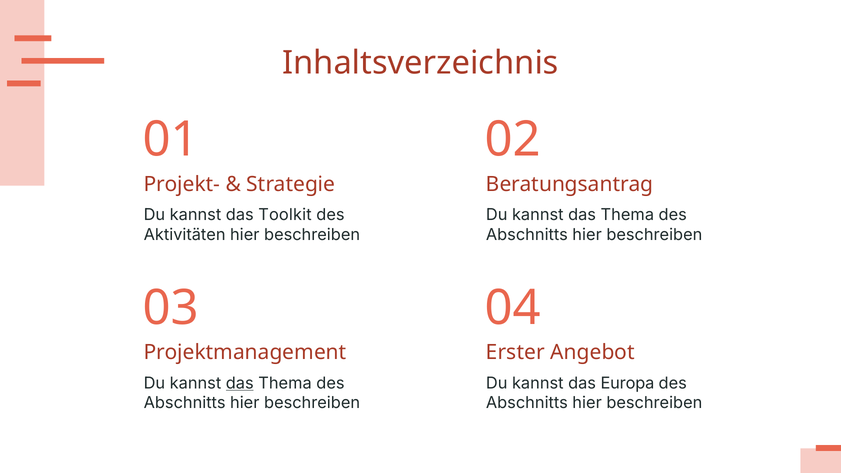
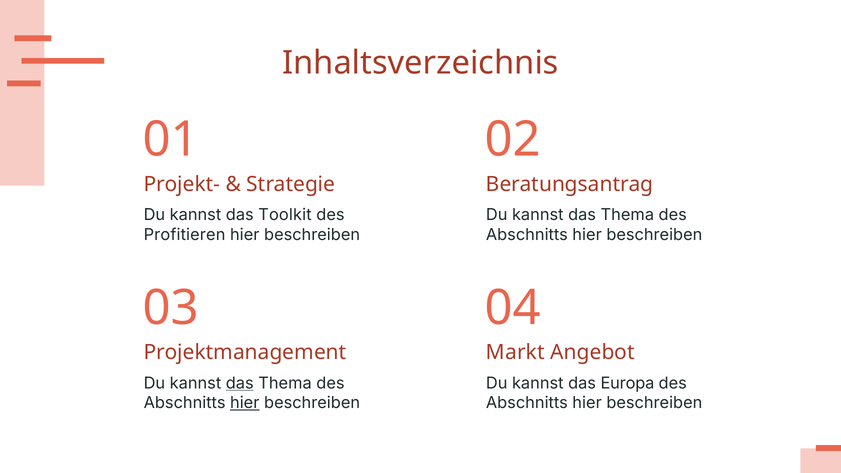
Aktivitäten: Aktivitäten -> Profitieren
Erster: Erster -> Markt
hier at (245, 403) underline: none -> present
